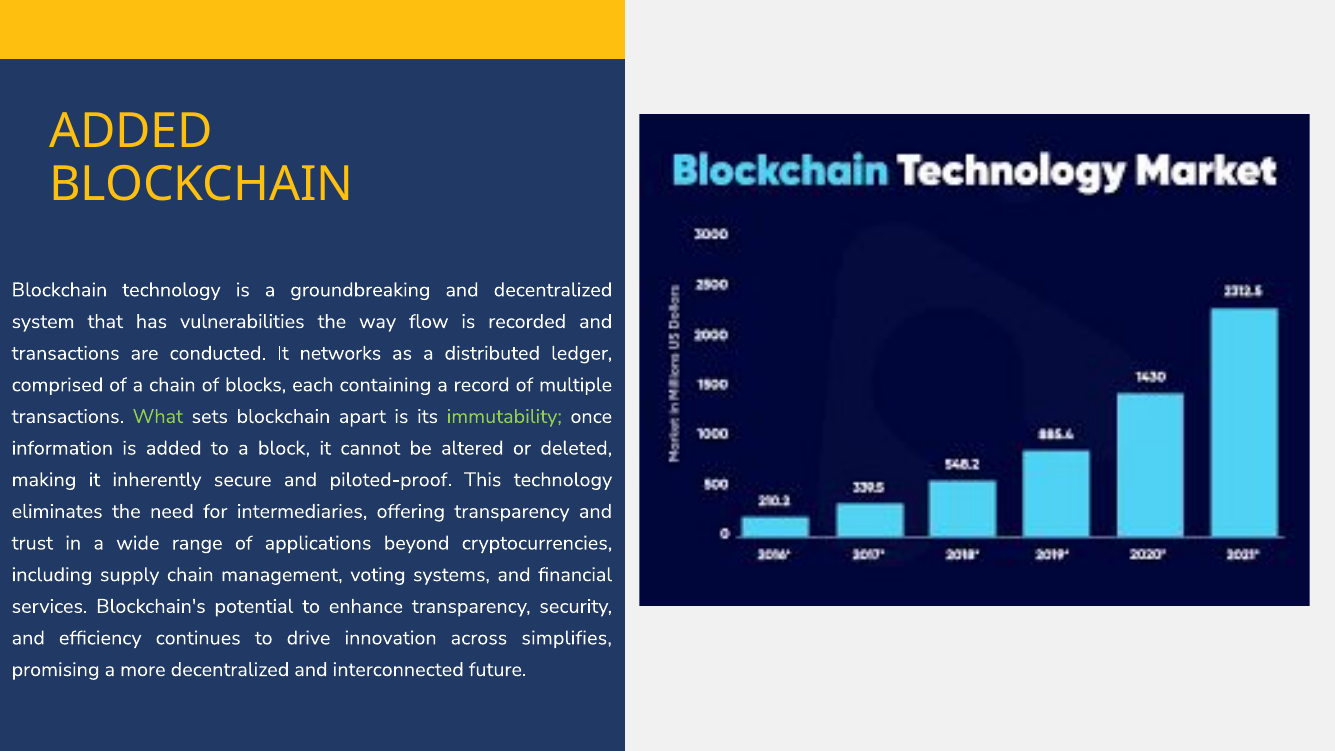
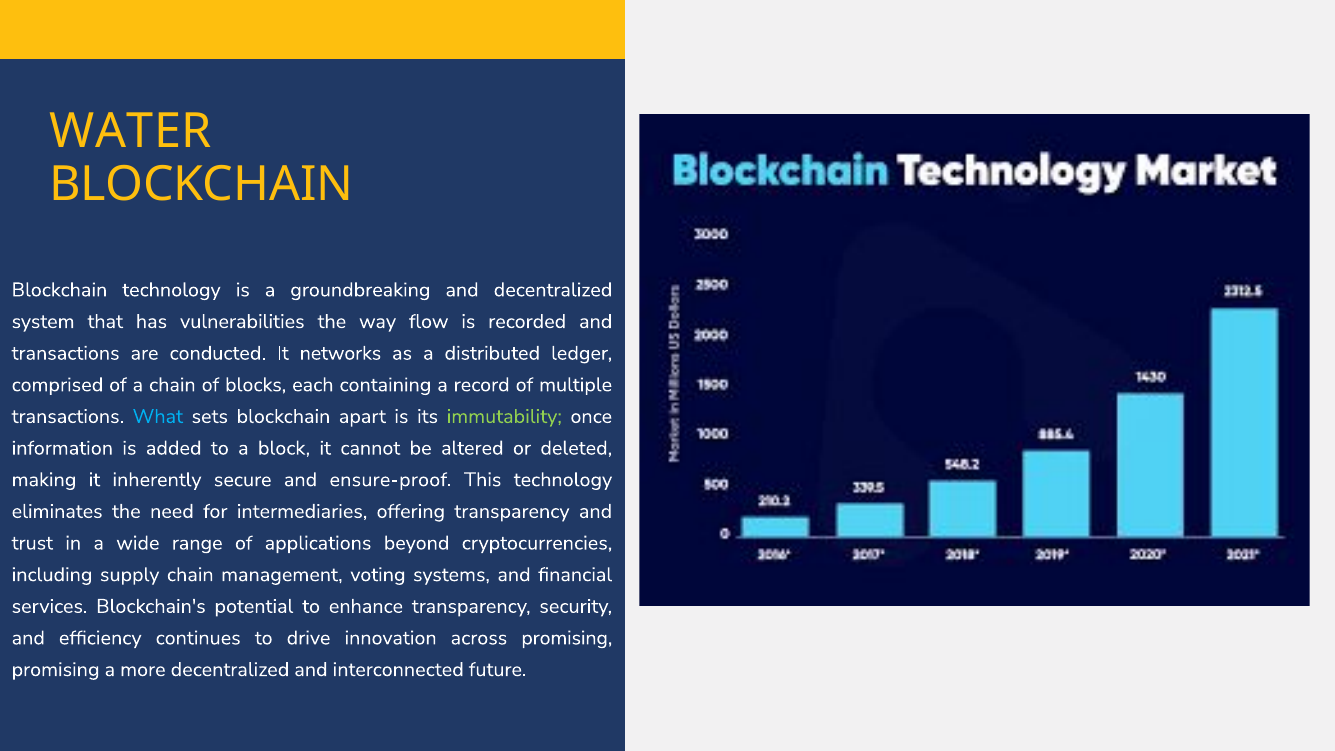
ADDED at (131, 131): ADDED -> WATER
What colour: light green -> light blue
piloted-proof: piloted-proof -> ensure-proof
across simplifies: simplifies -> promising
